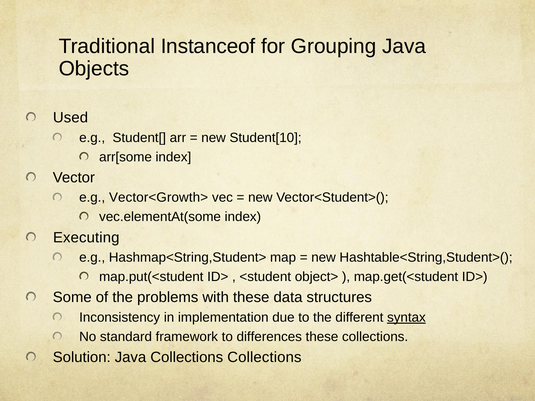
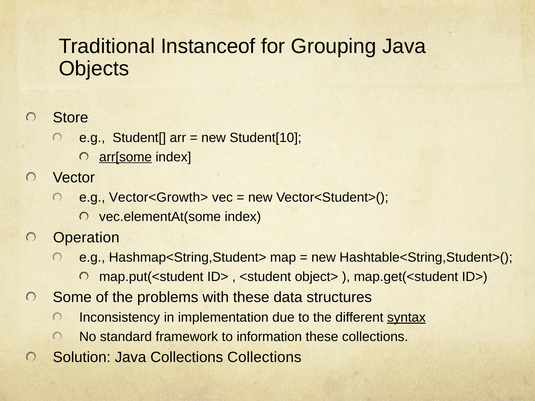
Used: Used -> Store
arr[some underline: none -> present
Executing: Executing -> Operation
differences: differences -> information
